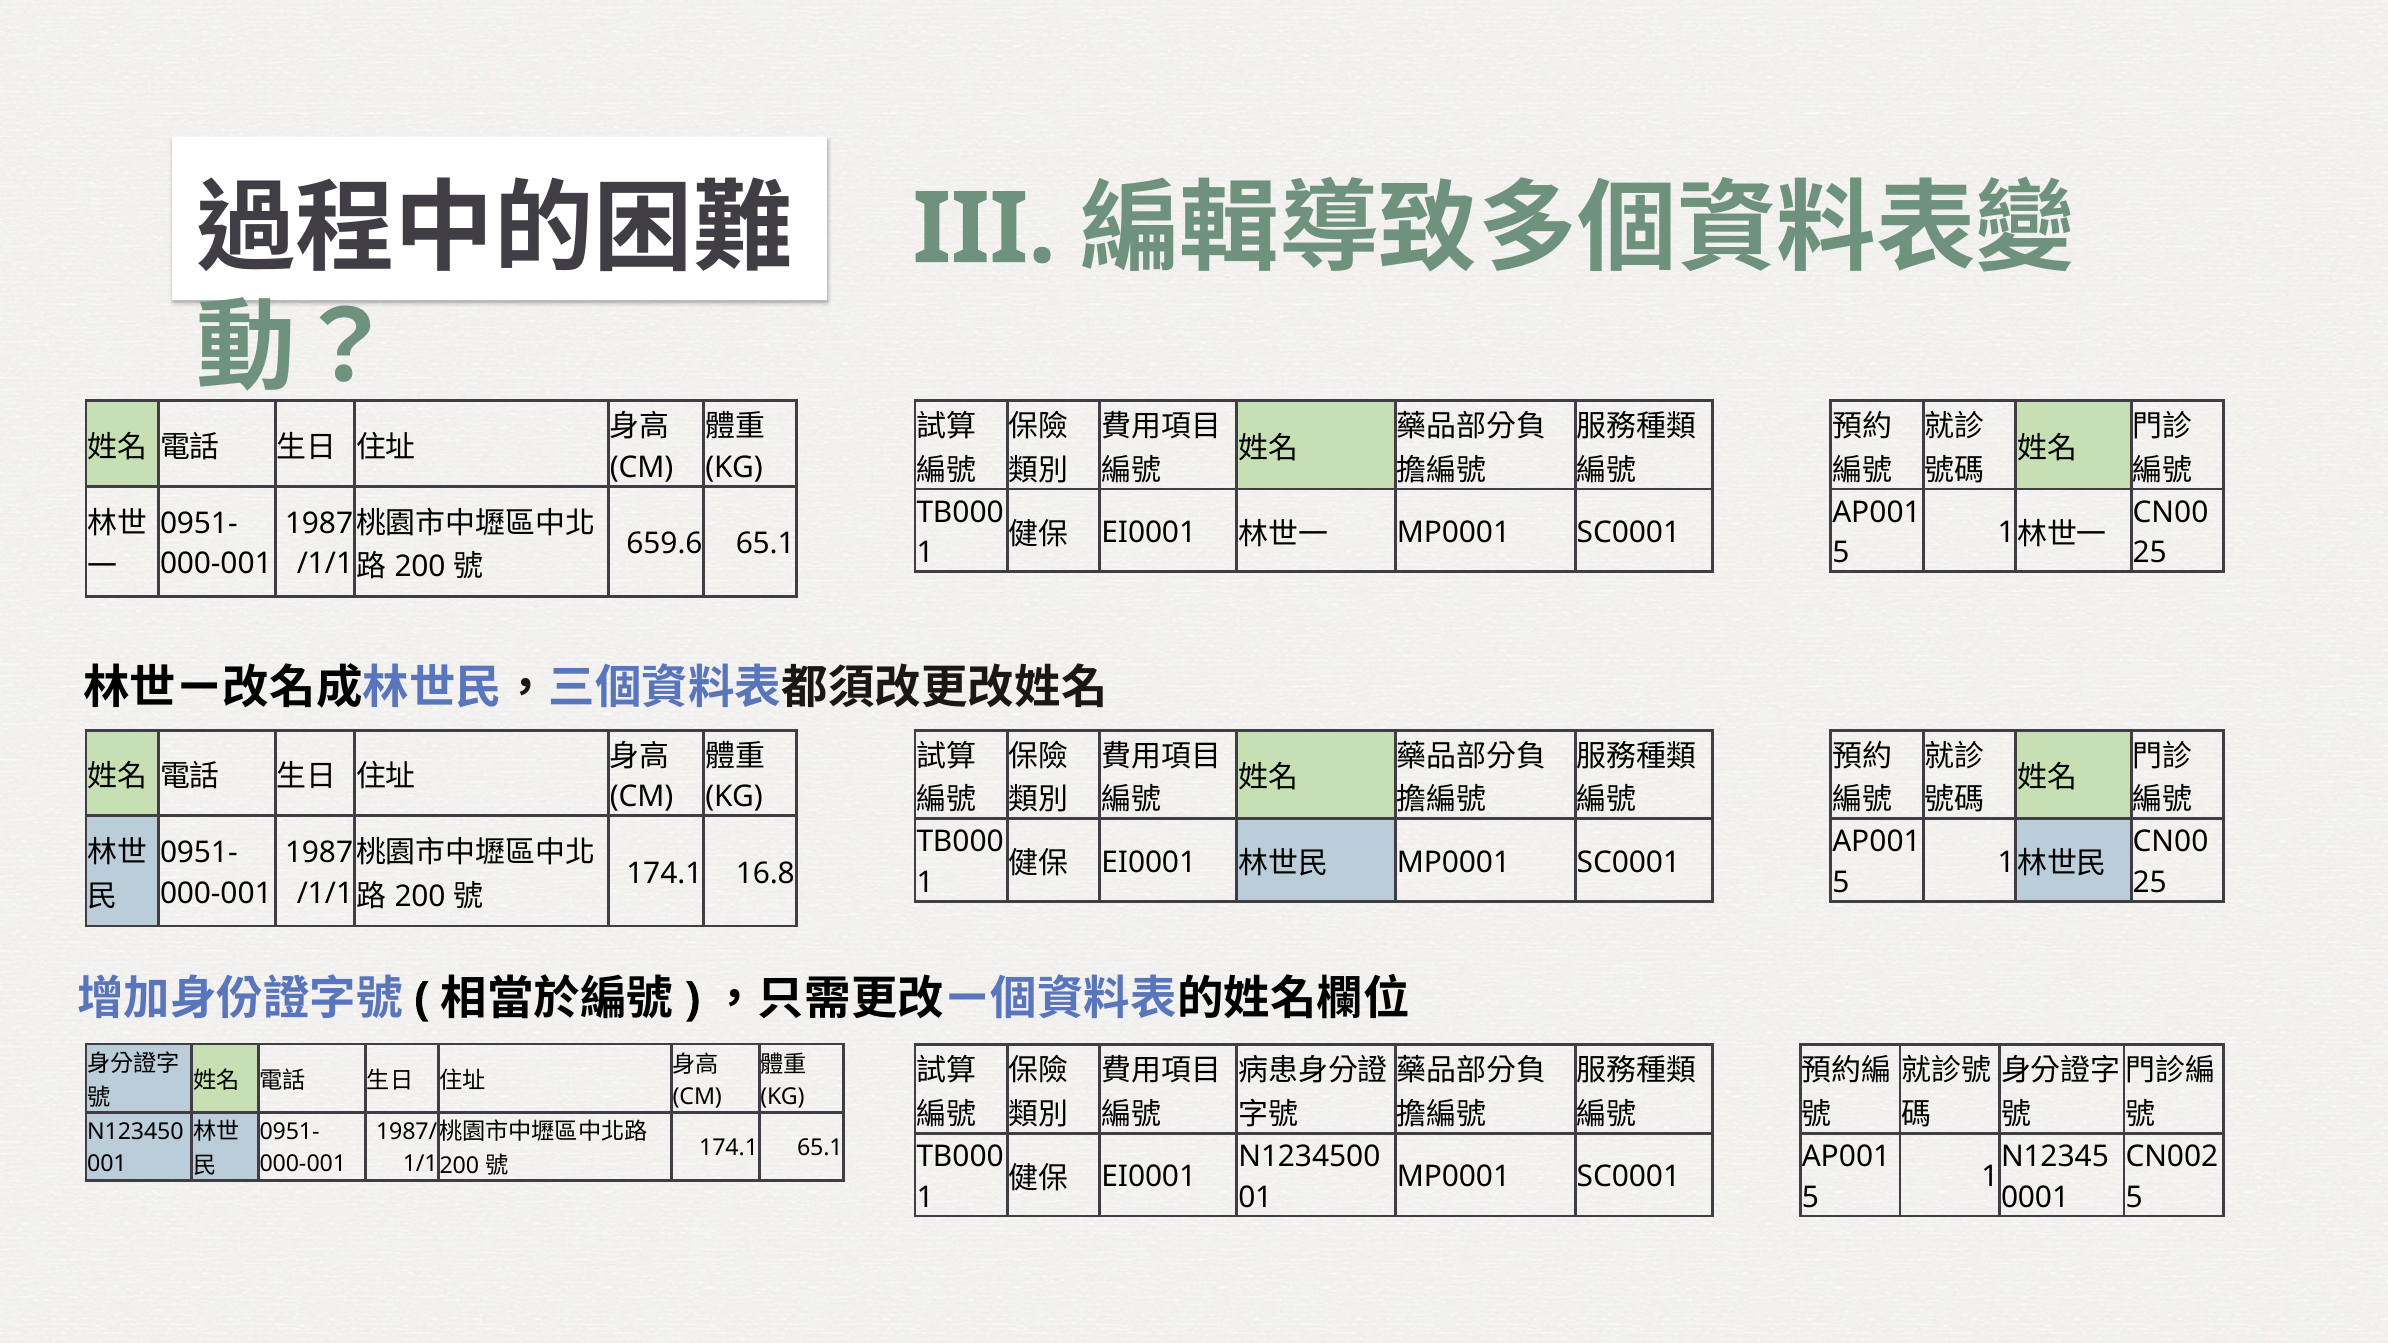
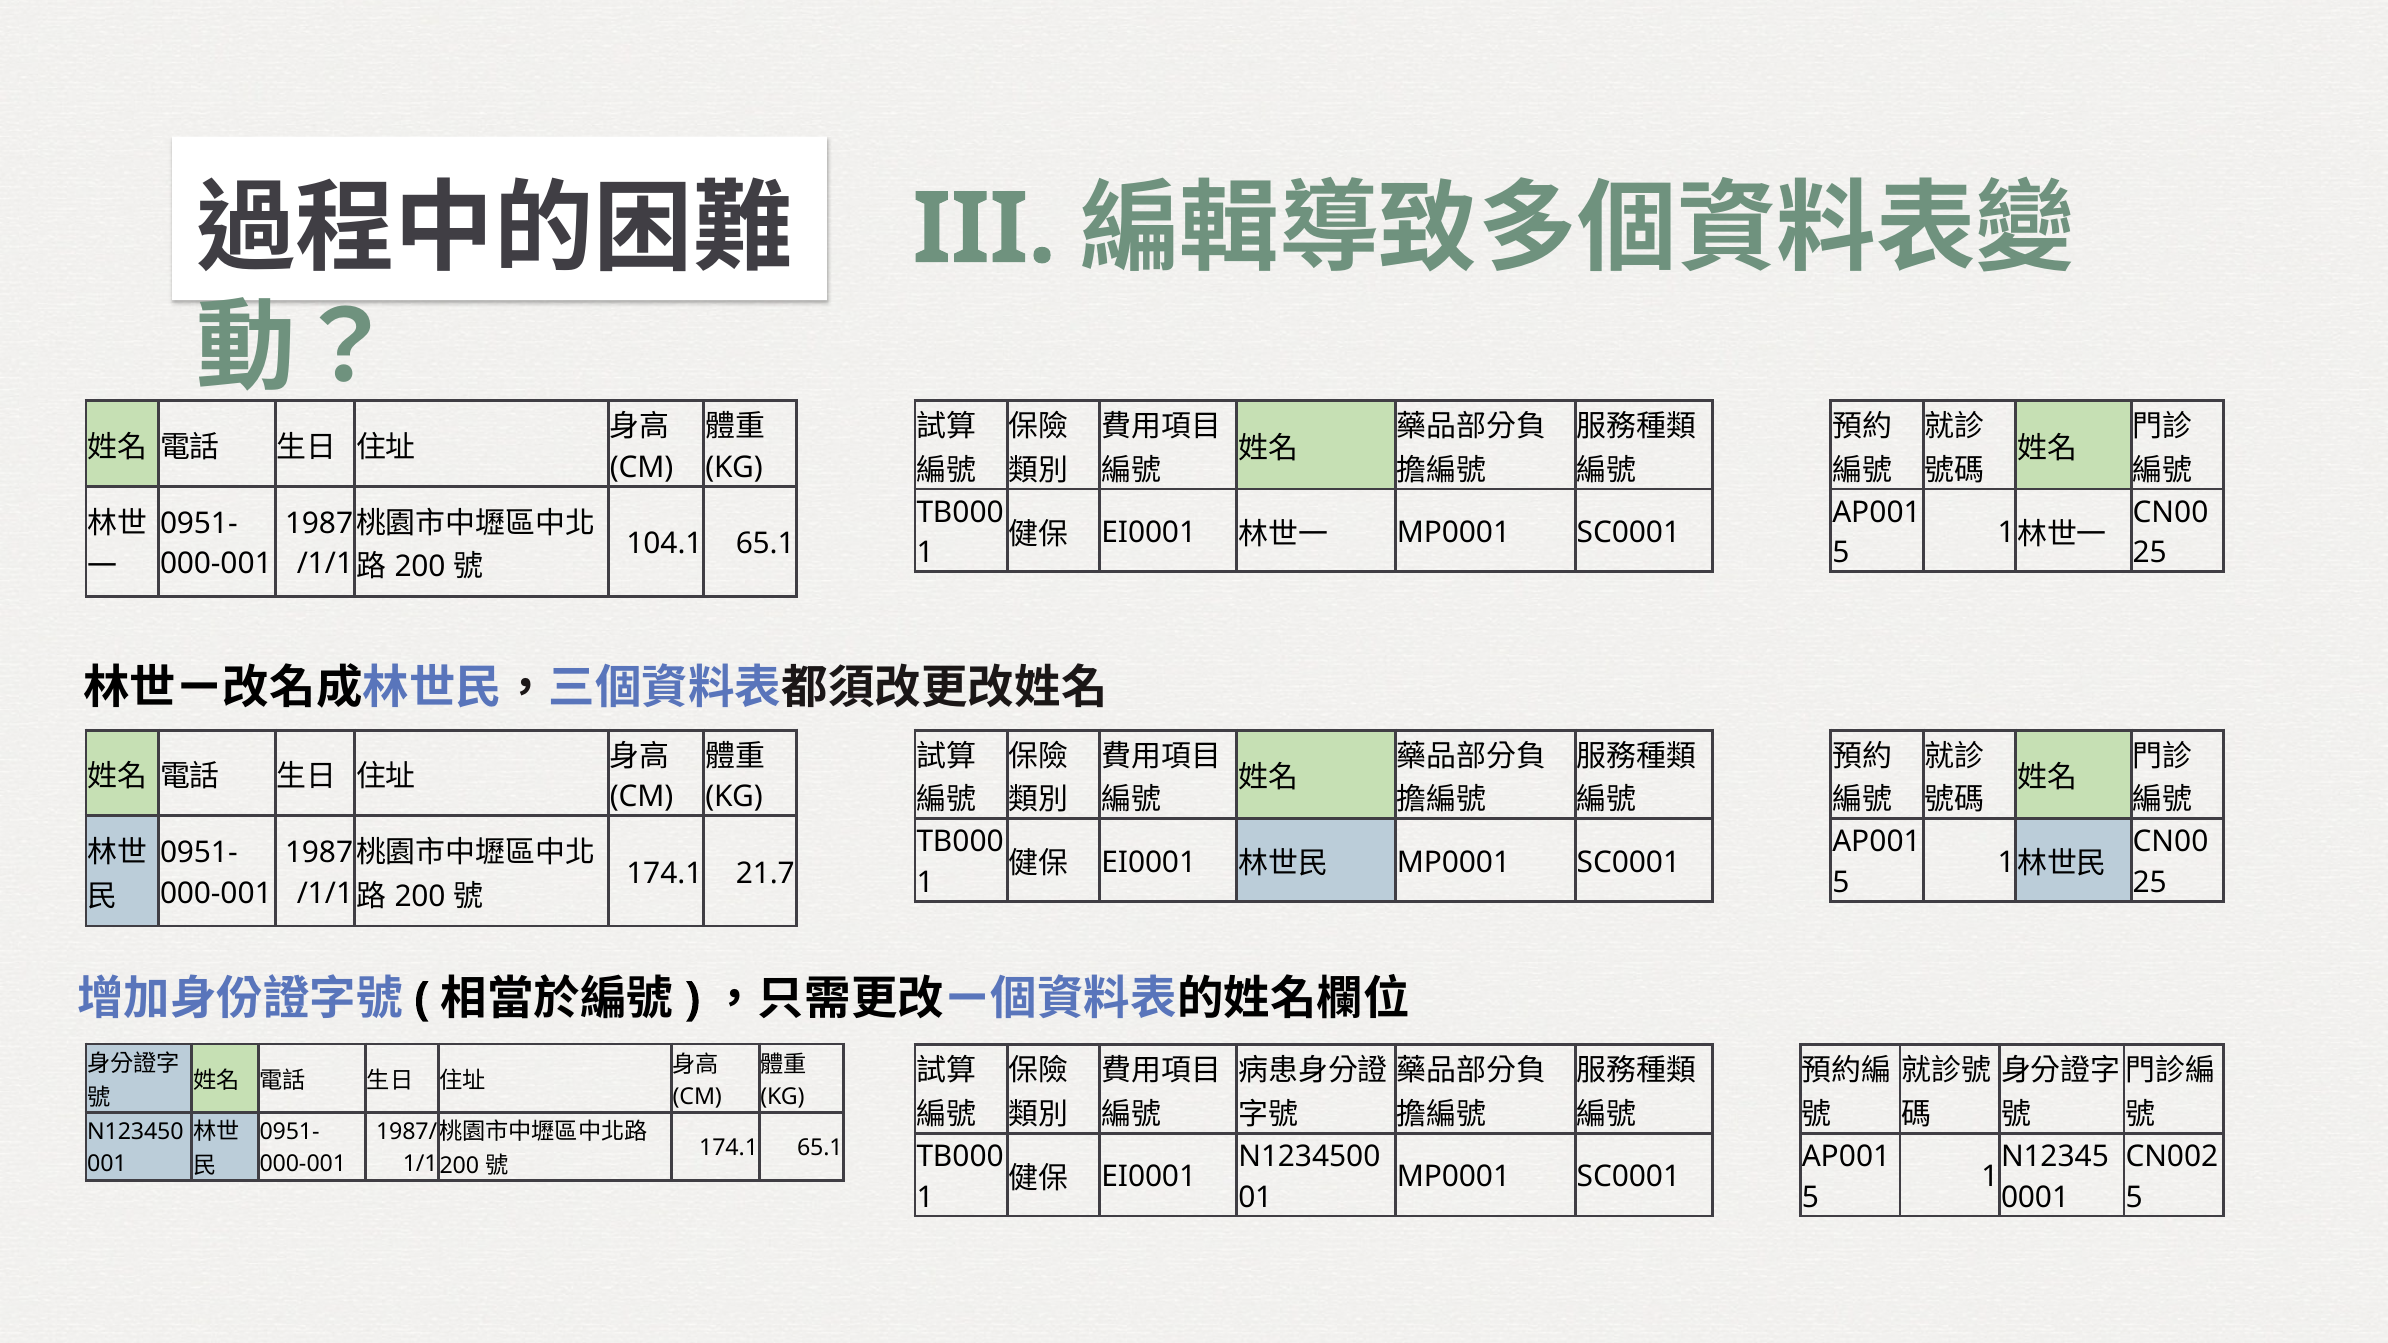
659.6: 659.6 -> 104.1
16.8: 16.8 -> 21.7
